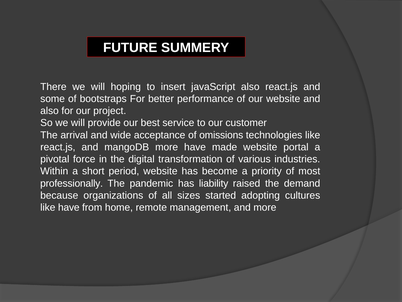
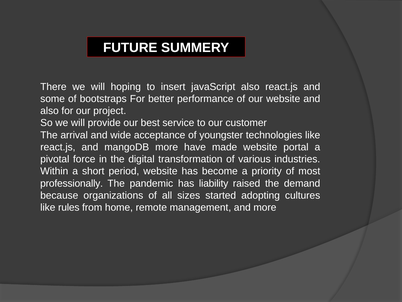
omissions: omissions -> youngster
like have: have -> rules
